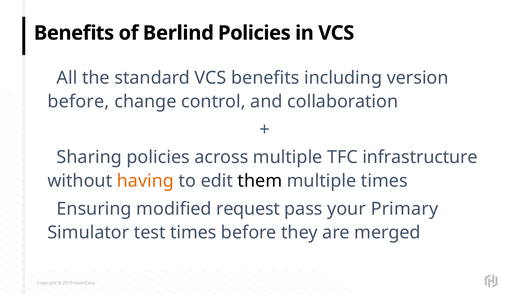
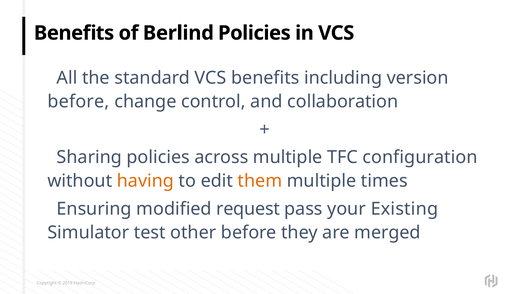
infrastructure: infrastructure -> configuration
them colour: black -> orange
Primary: Primary -> Existing
test times: times -> other
